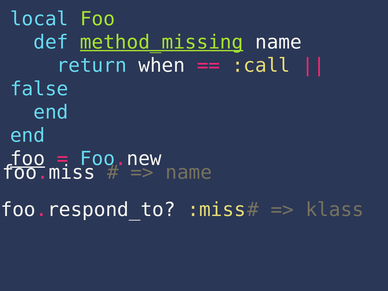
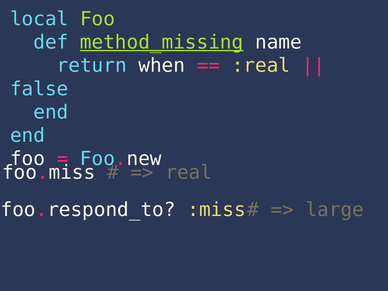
:call: :call -> :real
foo at (28, 159) underline: present -> none
name at (189, 172): name -> real
klass: klass -> large
